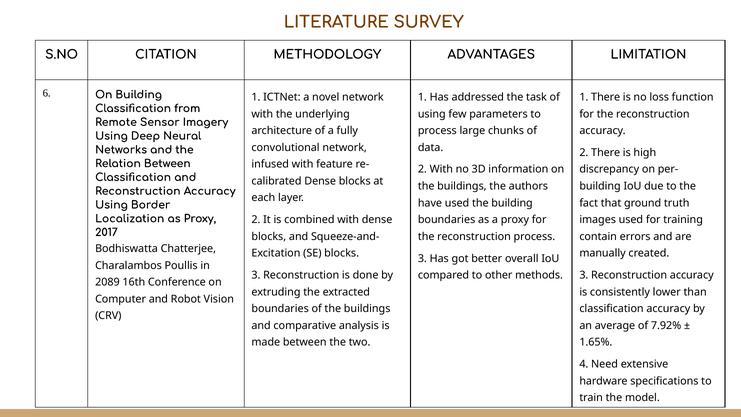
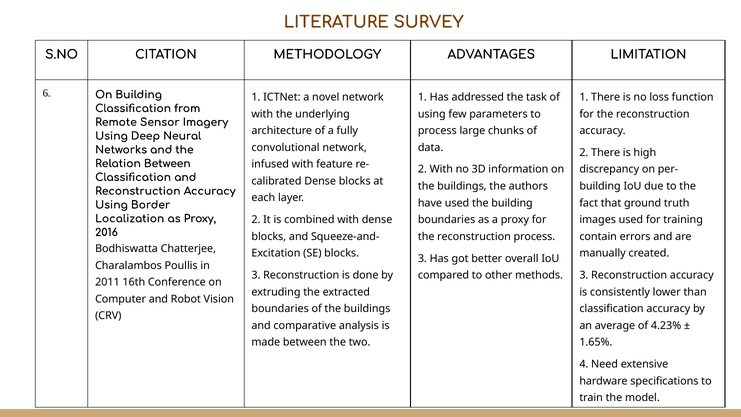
2017: 2017 -> 2016
2089: 2089 -> 2011
7.92%: 7.92% -> 4.23%
